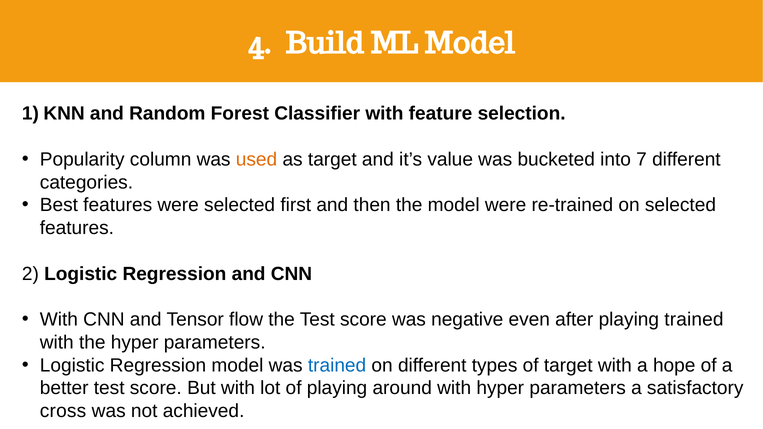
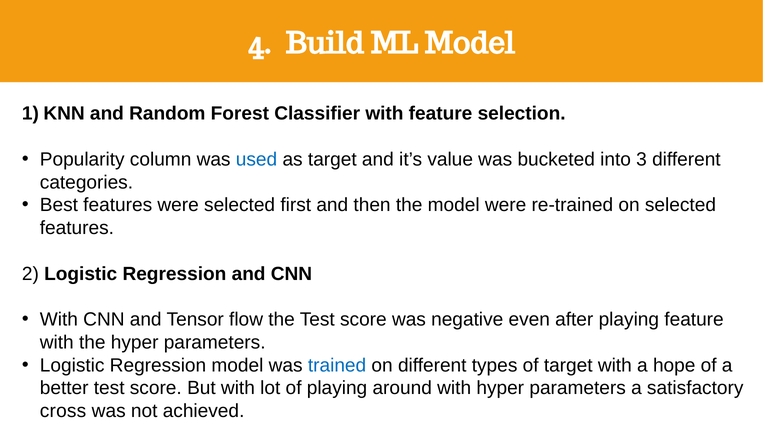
used colour: orange -> blue
7: 7 -> 3
playing trained: trained -> feature
